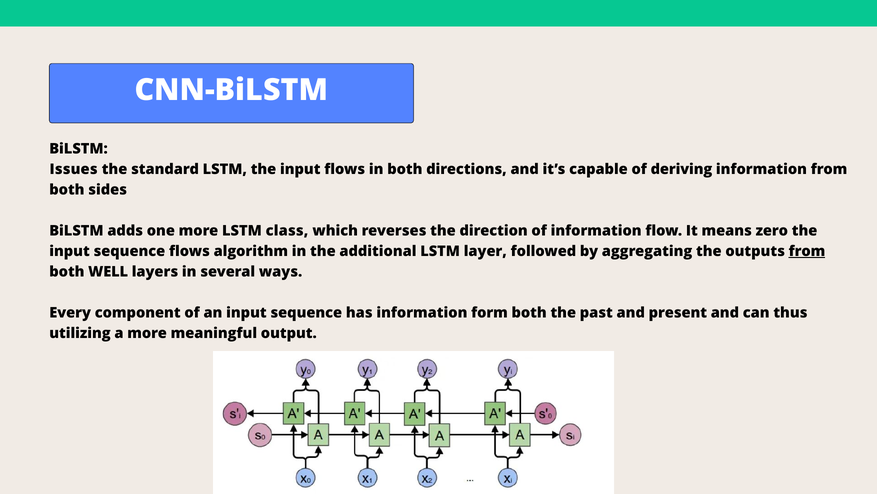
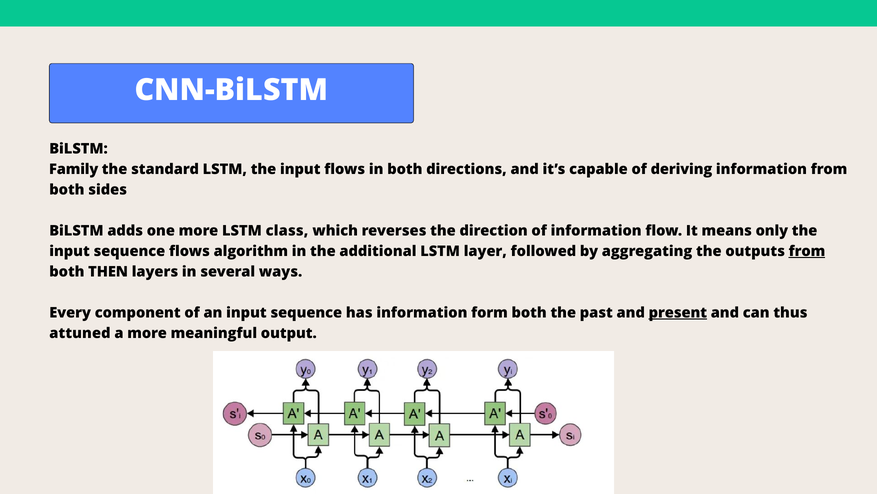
Issues: Issues -> Family
zero: zero -> only
WELL: WELL -> THEN
present underline: none -> present
utilizing: utilizing -> attuned
